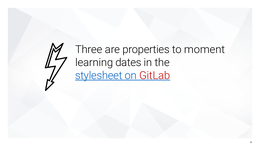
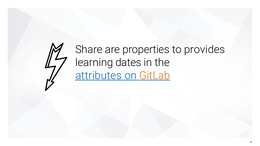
Three: Three -> Share
moment: moment -> provides
stylesheet: stylesheet -> attributes
GitLab colour: red -> orange
